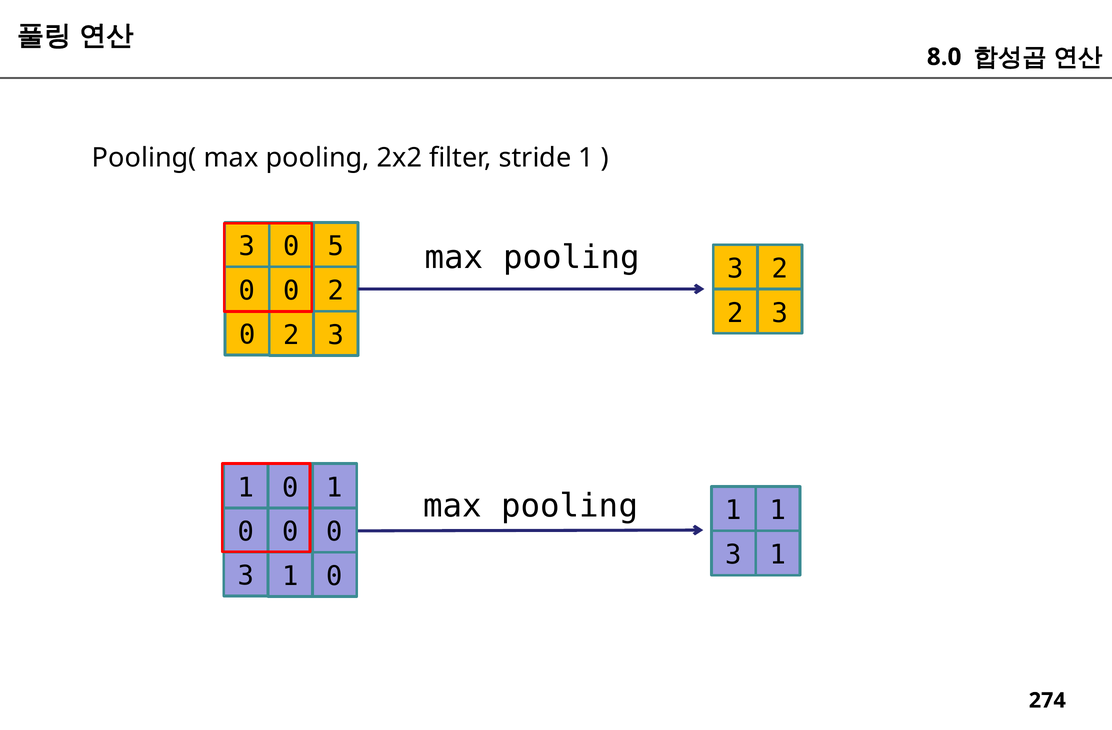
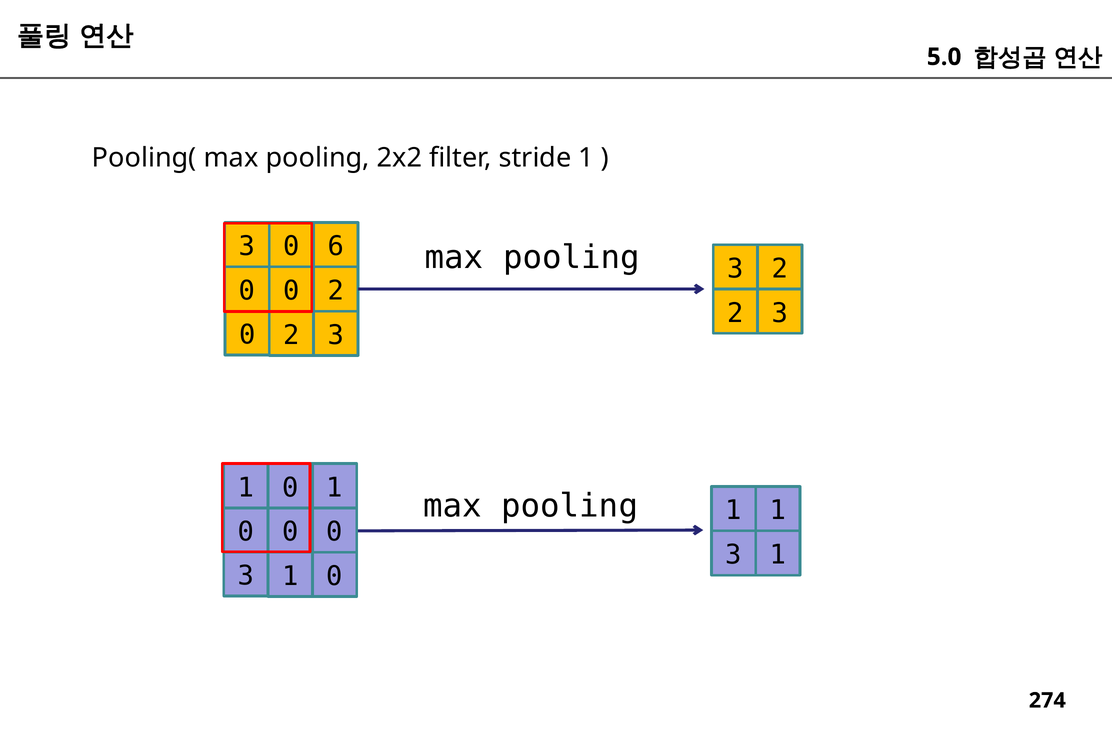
8.0: 8.0 -> 5.0
5: 5 -> 6
